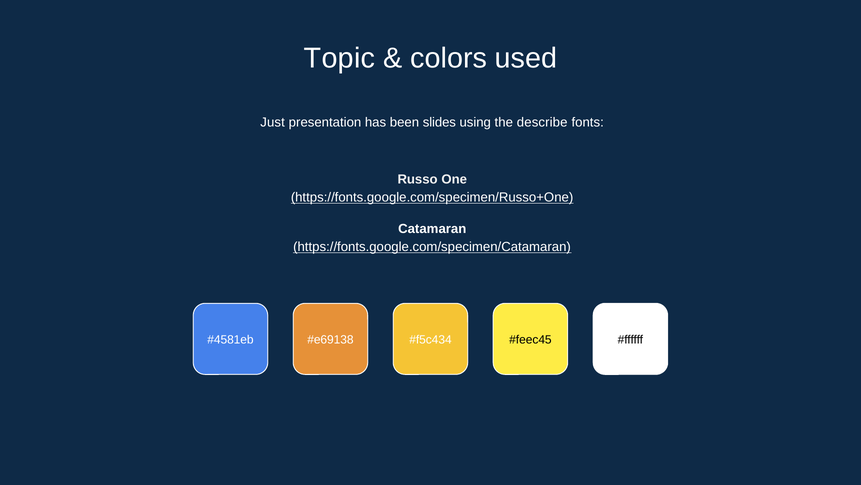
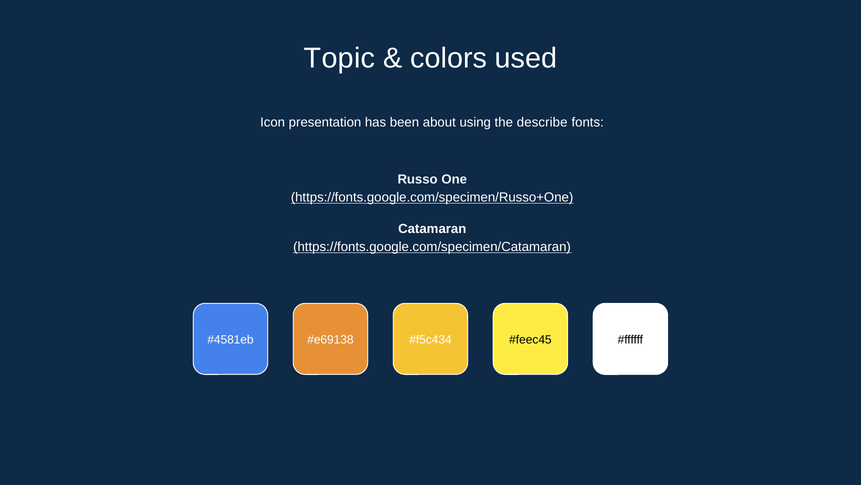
Just: Just -> Icon
slides: slides -> about
